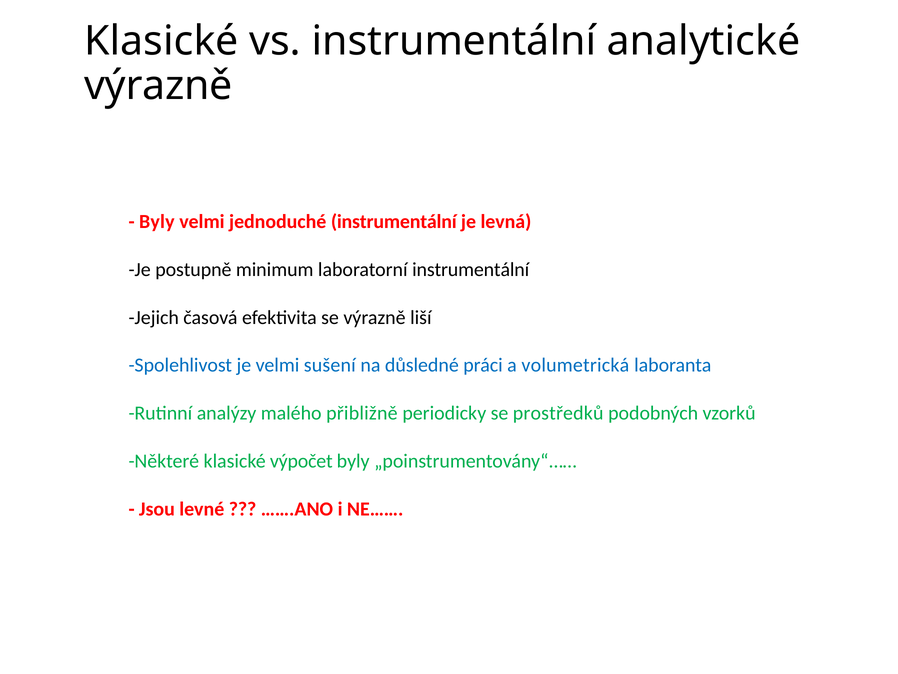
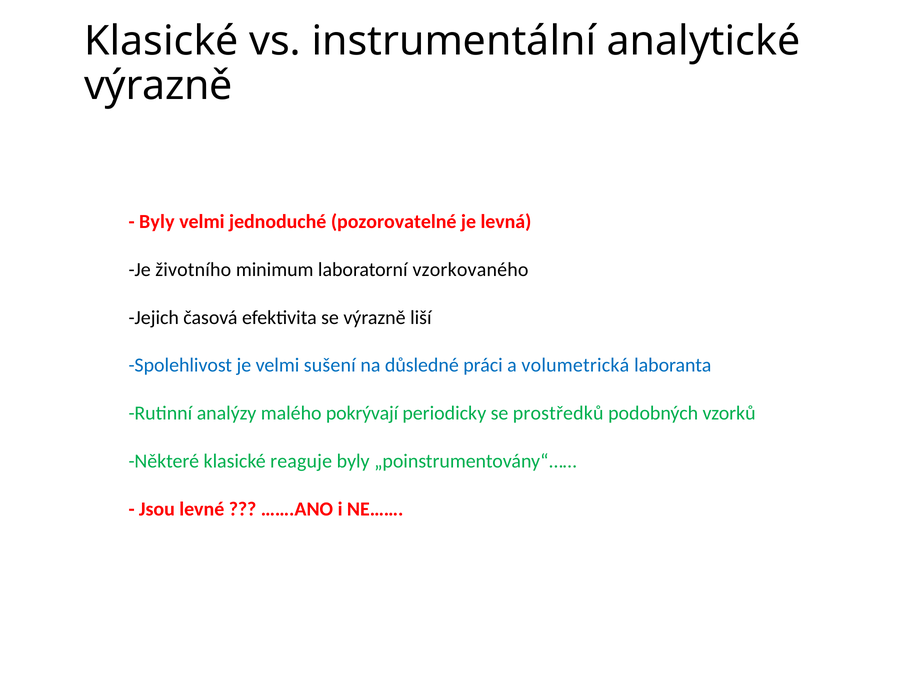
jednoduché instrumentální: instrumentální -> pozorovatelné
postupně: postupně -> životního
laboratorní instrumentální: instrumentální -> vzorkovaného
přibližně: přibližně -> pokrývají
výpočet: výpočet -> reaguje
